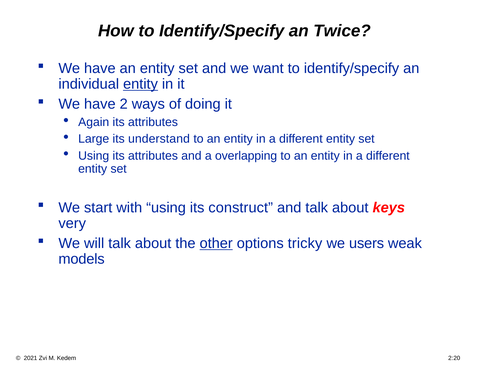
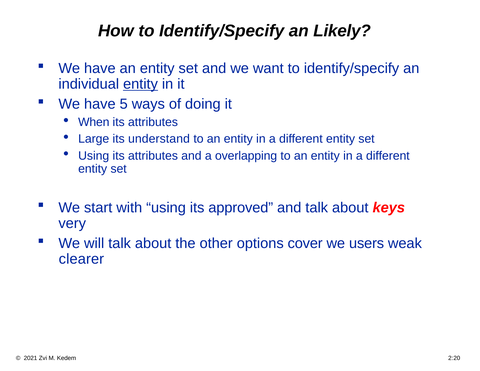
Twice: Twice -> Likely
2: 2 -> 5
Again: Again -> When
construct: construct -> approved
other underline: present -> none
tricky: tricky -> cover
models: models -> clearer
